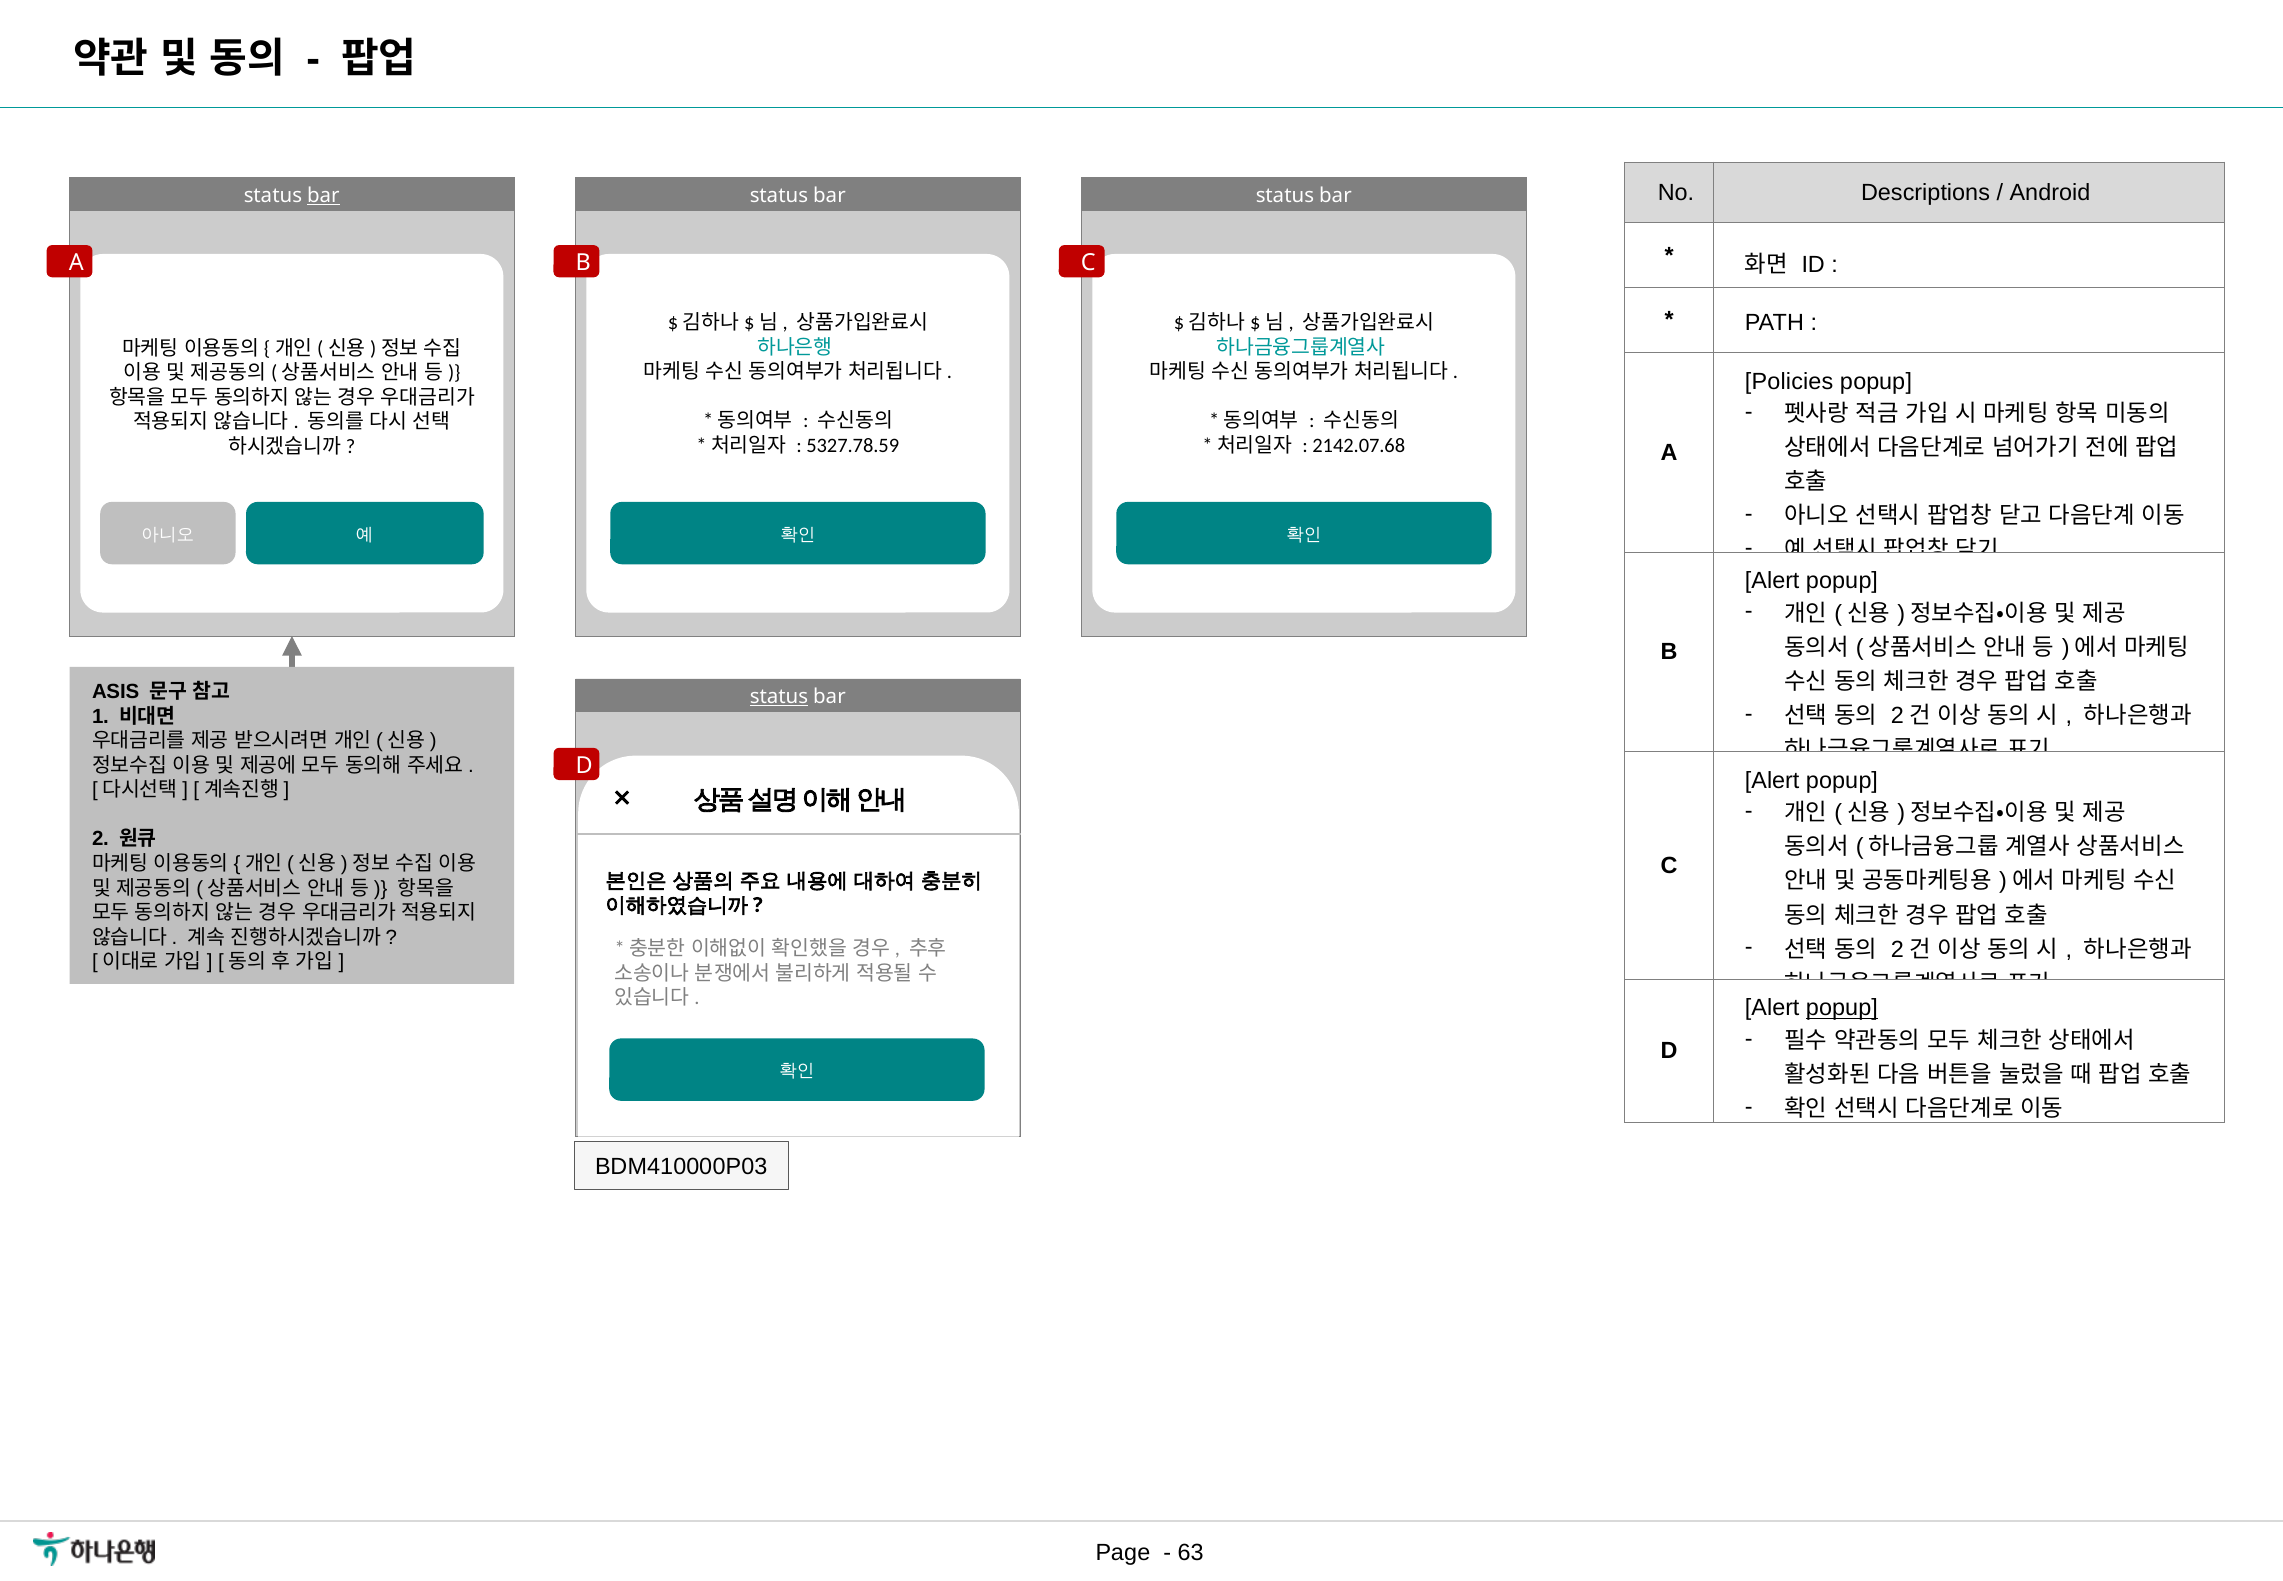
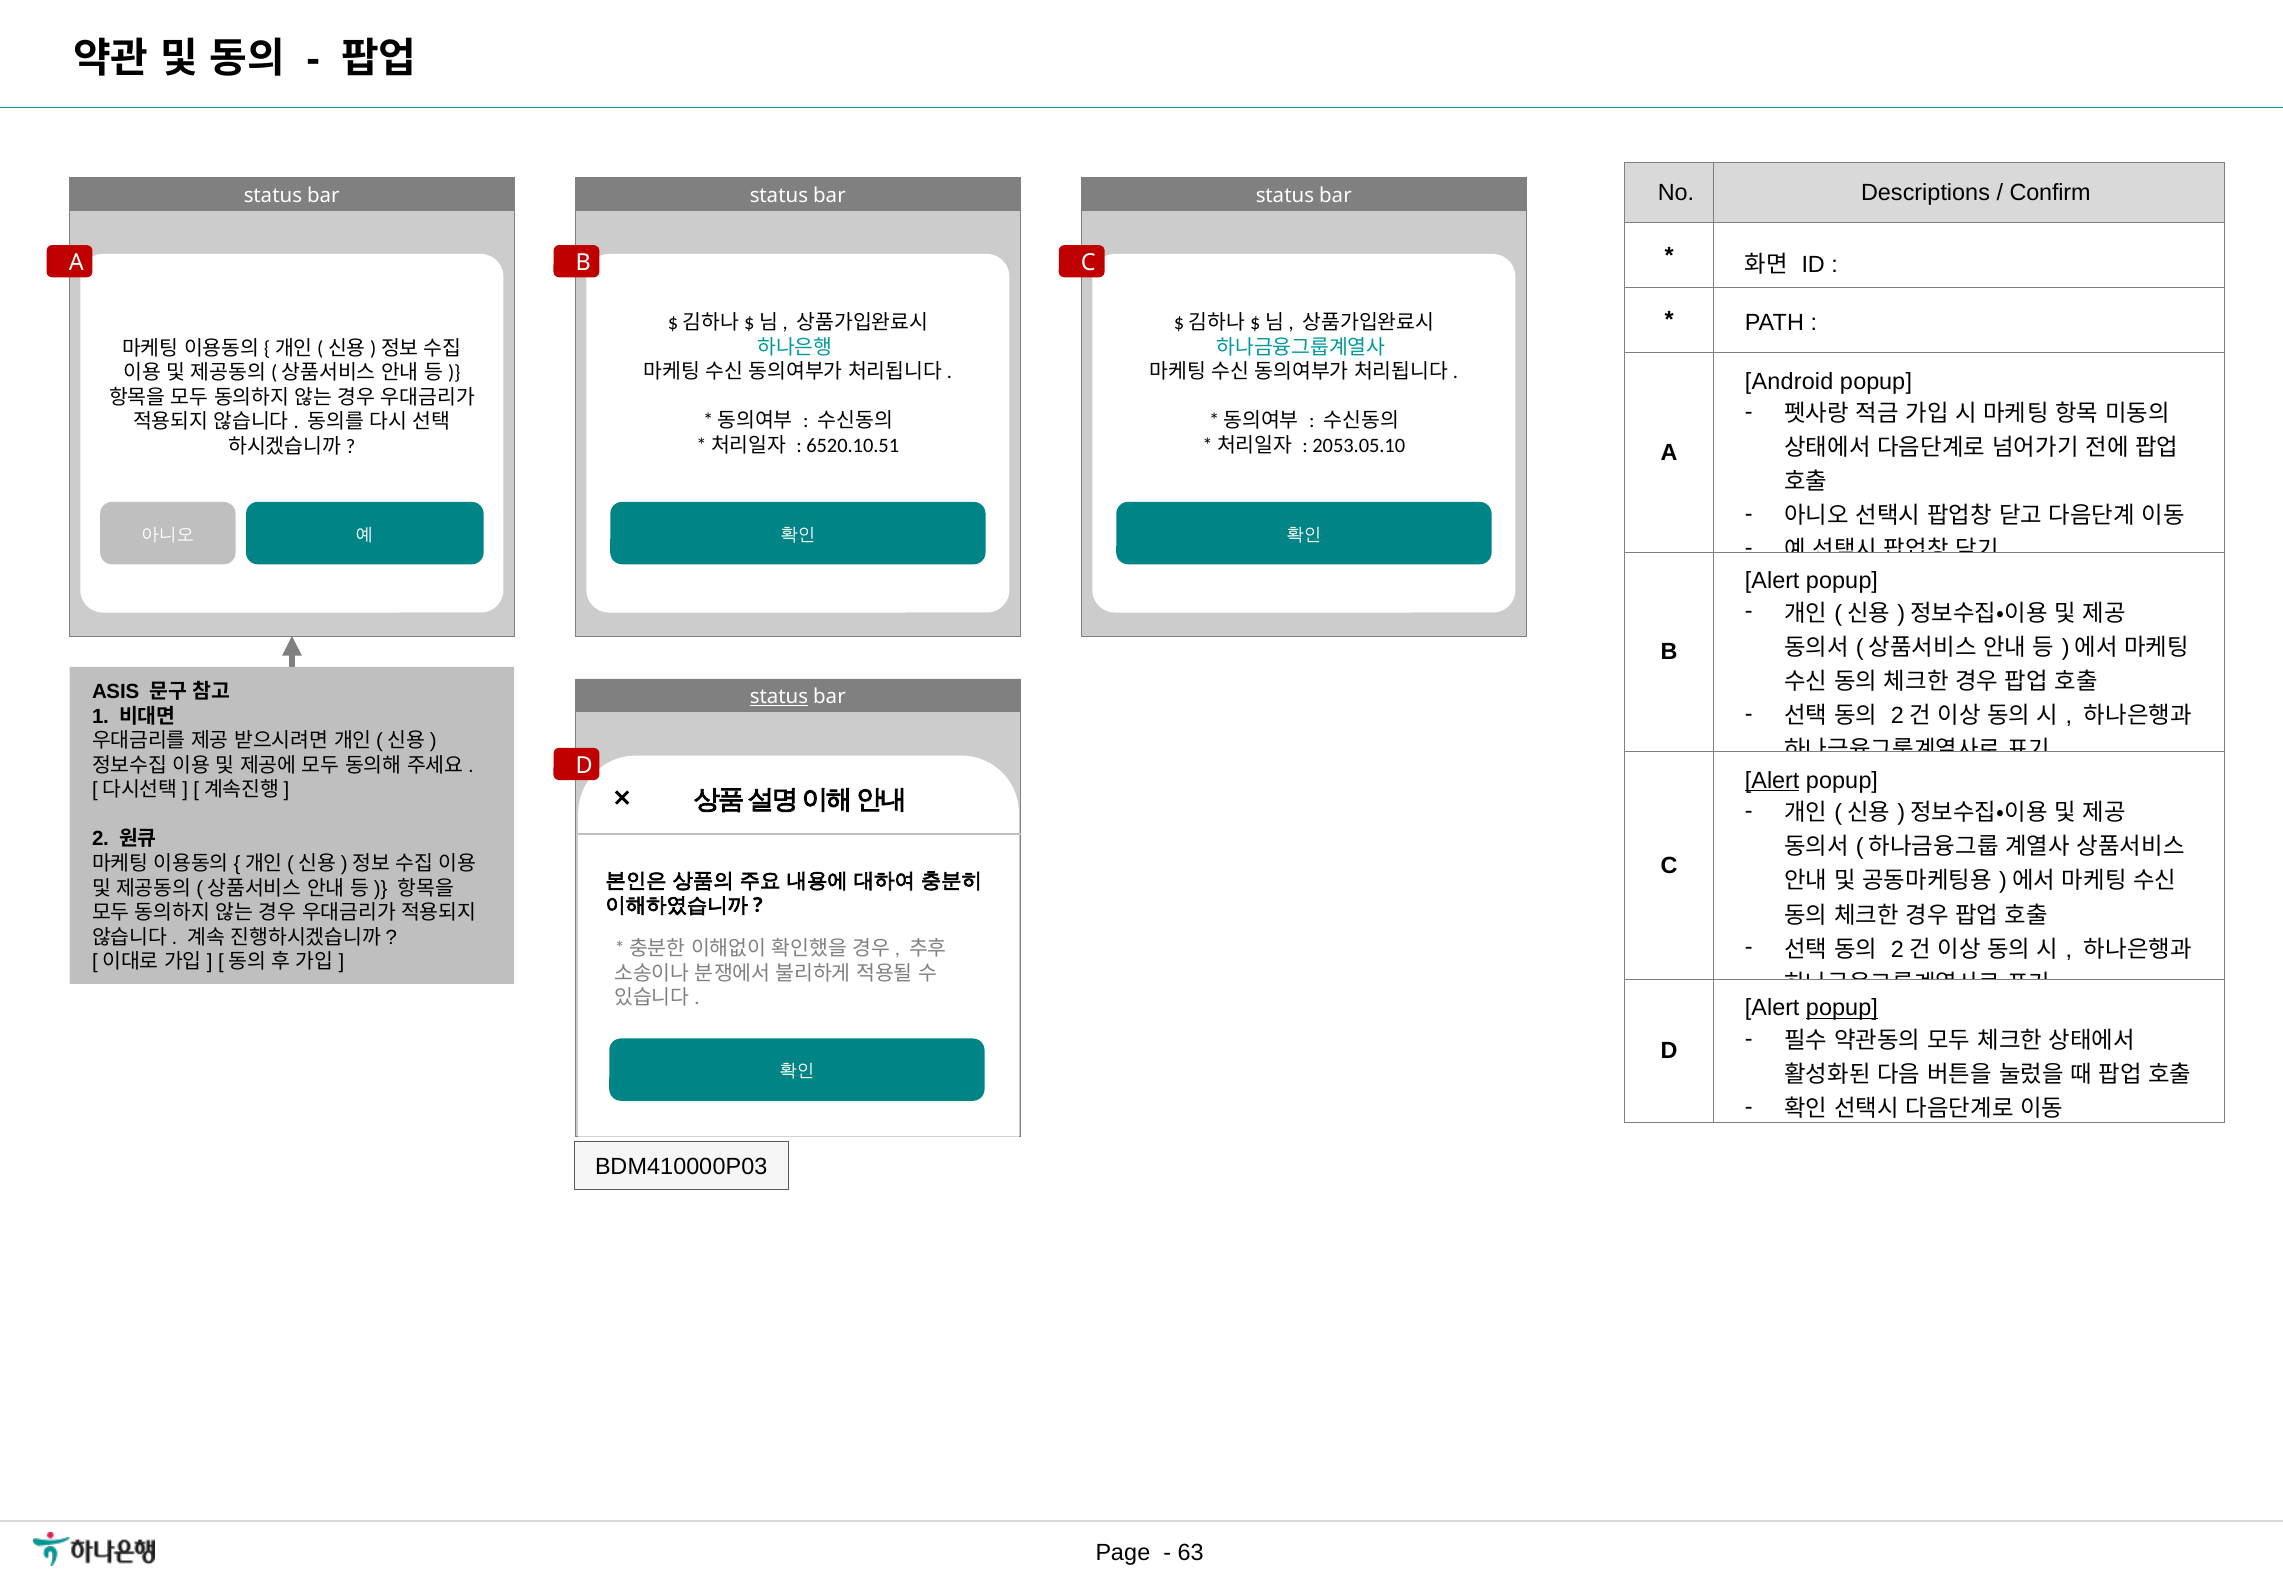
Android: Android -> Confirm
bar at (323, 196) underline: present -> none
Policies: Policies -> Android
5327.78.59: 5327.78.59 -> 6520.10.51
2142.07.68: 2142.07.68 -> 2053.05.10
Alert at (1772, 780) underline: none -> present
